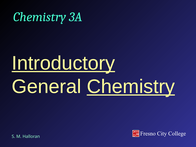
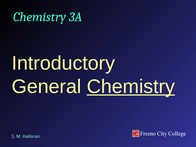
Introductory underline: present -> none
